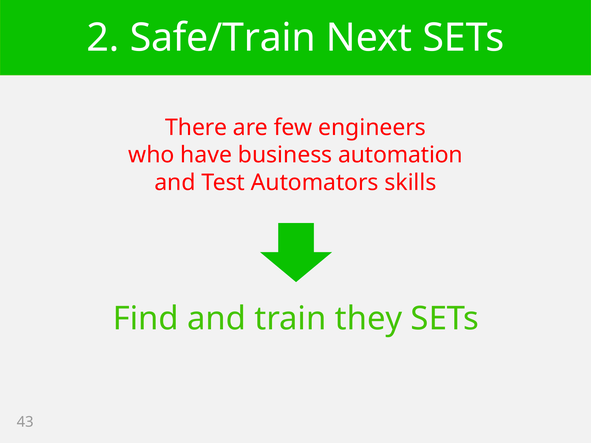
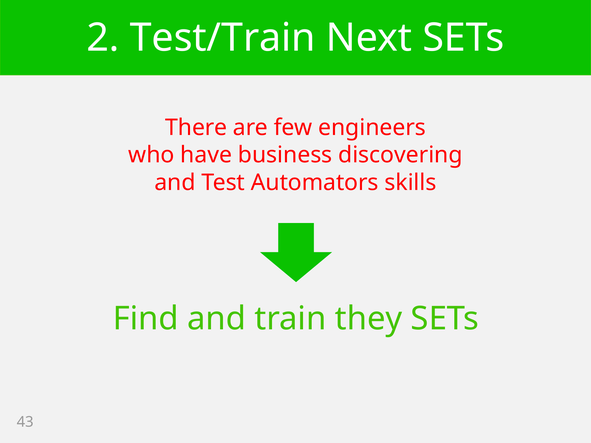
Safe/Train: Safe/Train -> Test/Train
automation: automation -> discovering
